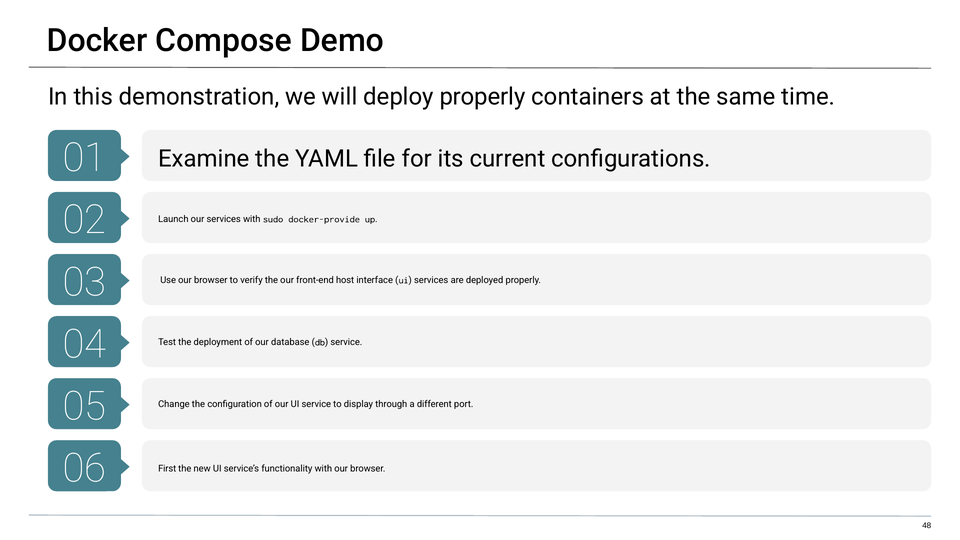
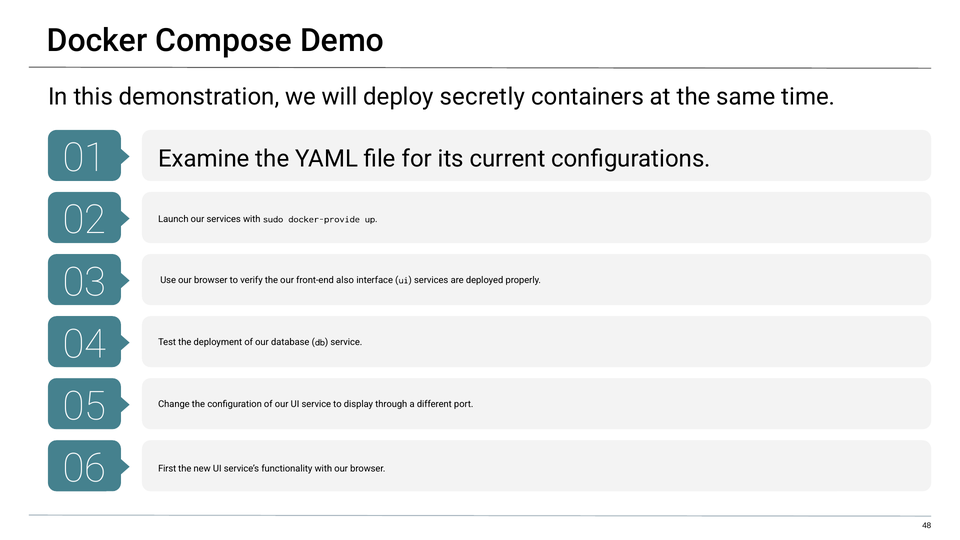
deploy properly: properly -> secretly
host: host -> also
